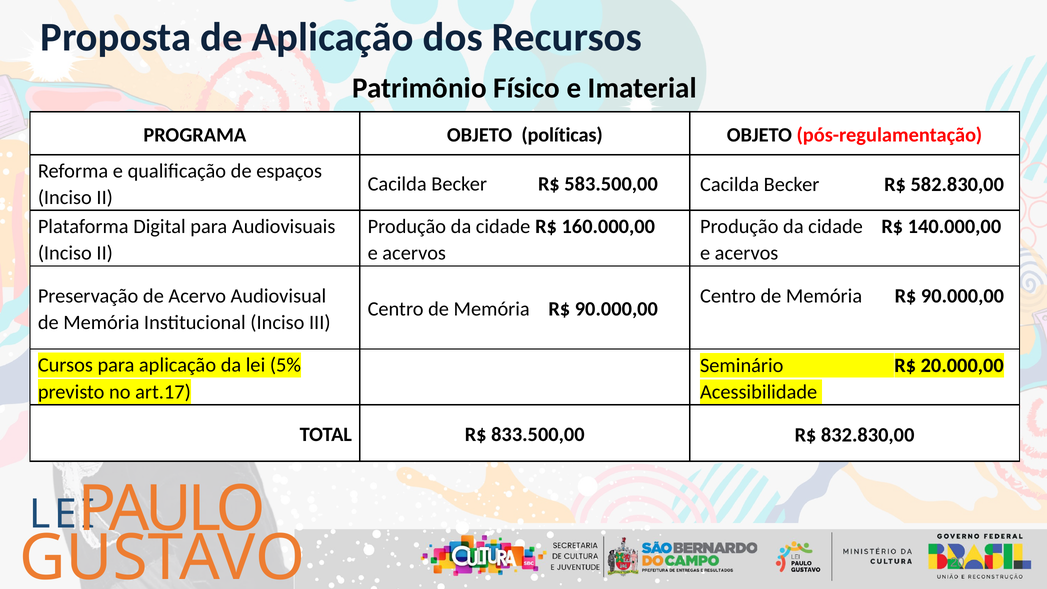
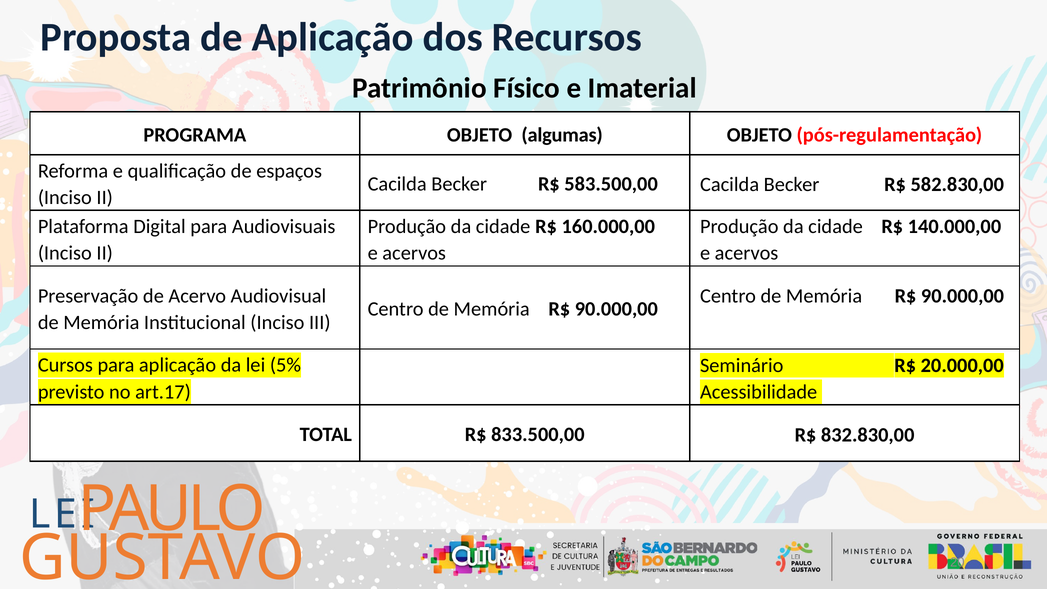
políticas: políticas -> algumas
